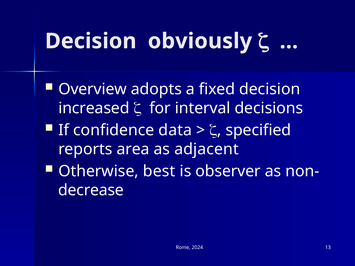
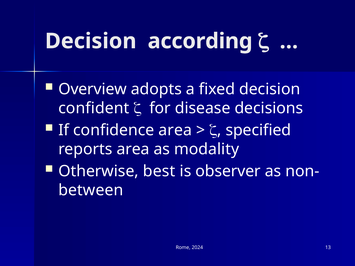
obviously: obviously -> according
increased: increased -> confident
interval: interval -> disease
confidence data: data -> area
adjacent: adjacent -> modality
decrease: decrease -> between
